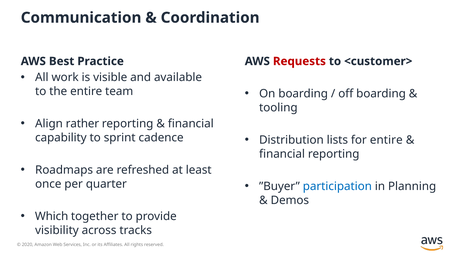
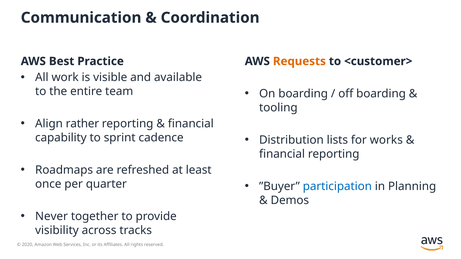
Requests colour: red -> orange
for entire: entire -> works
Which: Which -> Never
